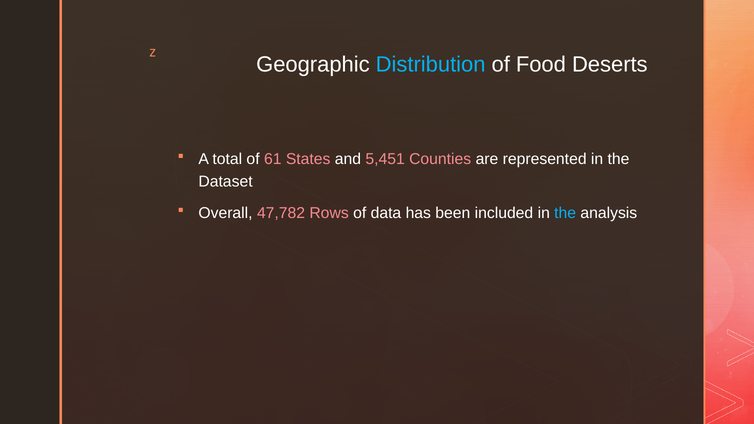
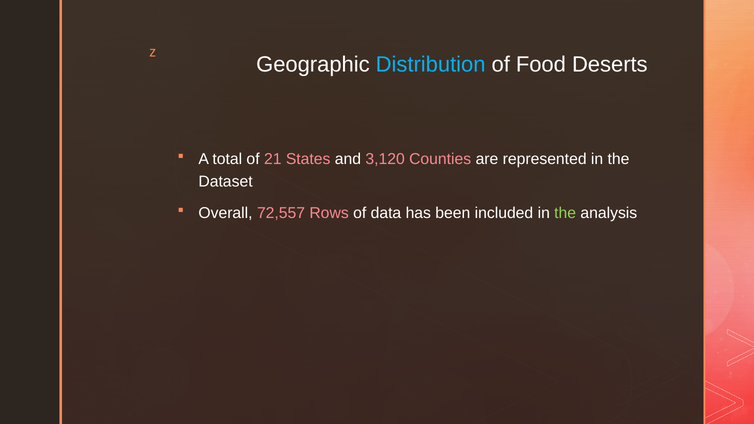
61: 61 -> 21
5,451: 5,451 -> 3,120
47,782: 47,782 -> 72,557
the at (565, 213) colour: light blue -> light green
